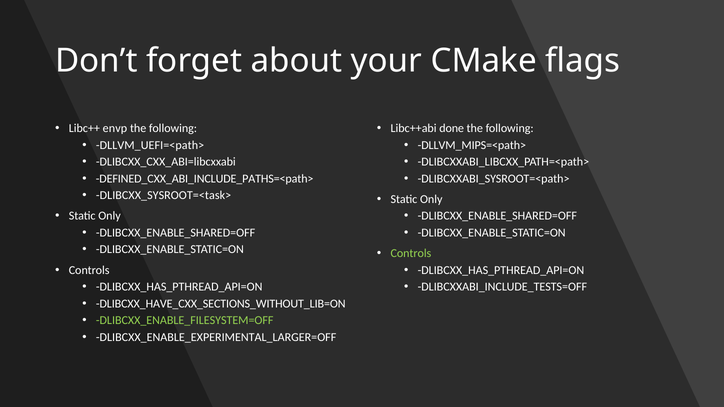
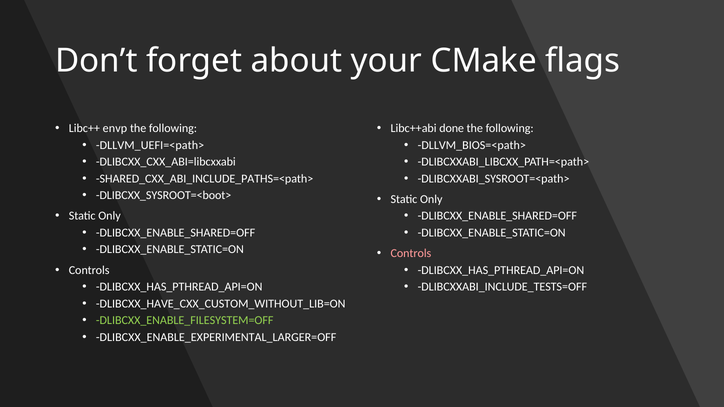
DLLVM_MIPS=<path>: DLLVM_MIPS=<path> -> DLLVM_BIOS=<path>
DEFINED_CXX_ABI_INCLUDE_PATHS=<path>: DEFINED_CXX_ABI_INCLUDE_PATHS=<path> -> SHARED_CXX_ABI_INCLUDE_PATHS=<path>
DLIBCXX_SYSROOT=<task>: DLIBCXX_SYSROOT=<task> -> DLIBCXX_SYSROOT=<boot>
Controls at (411, 253) colour: light green -> pink
DLIBCXX_HAVE_CXX_SECTIONS_WITHOUT_LIB=ON: DLIBCXX_HAVE_CXX_SECTIONS_WITHOUT_LIB=ON -> DLIBCXX_HAVE_CXX_CUSTOM_WITHOUT_LIB=ON
